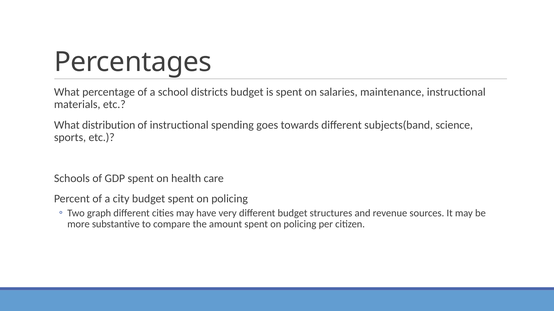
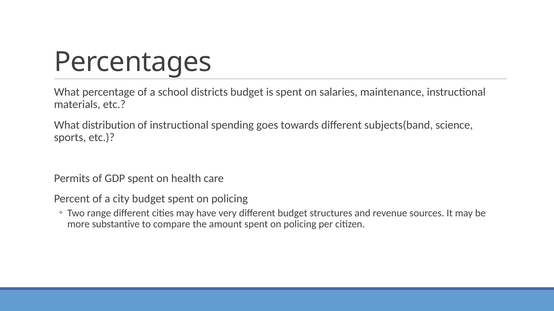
Schools: Schools -> Permits
graph: graph -> range
